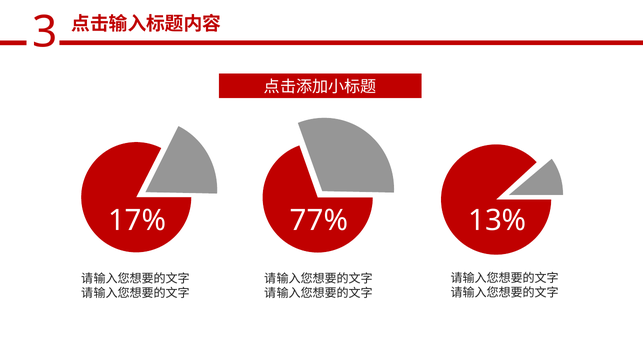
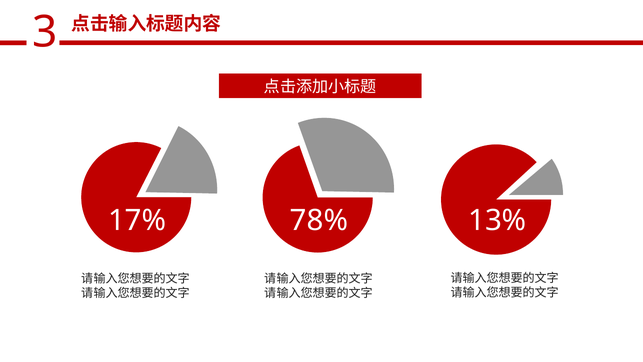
77%: 77% -> 78%
